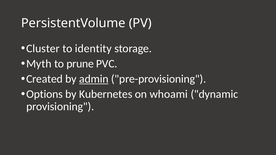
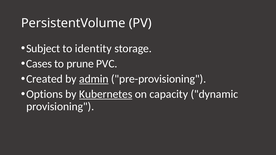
Cluster: Cluster -> Subject
Myth: Myth -> Cases
Kubernetes underline: none -> present
whoami: whoami -> capacity
